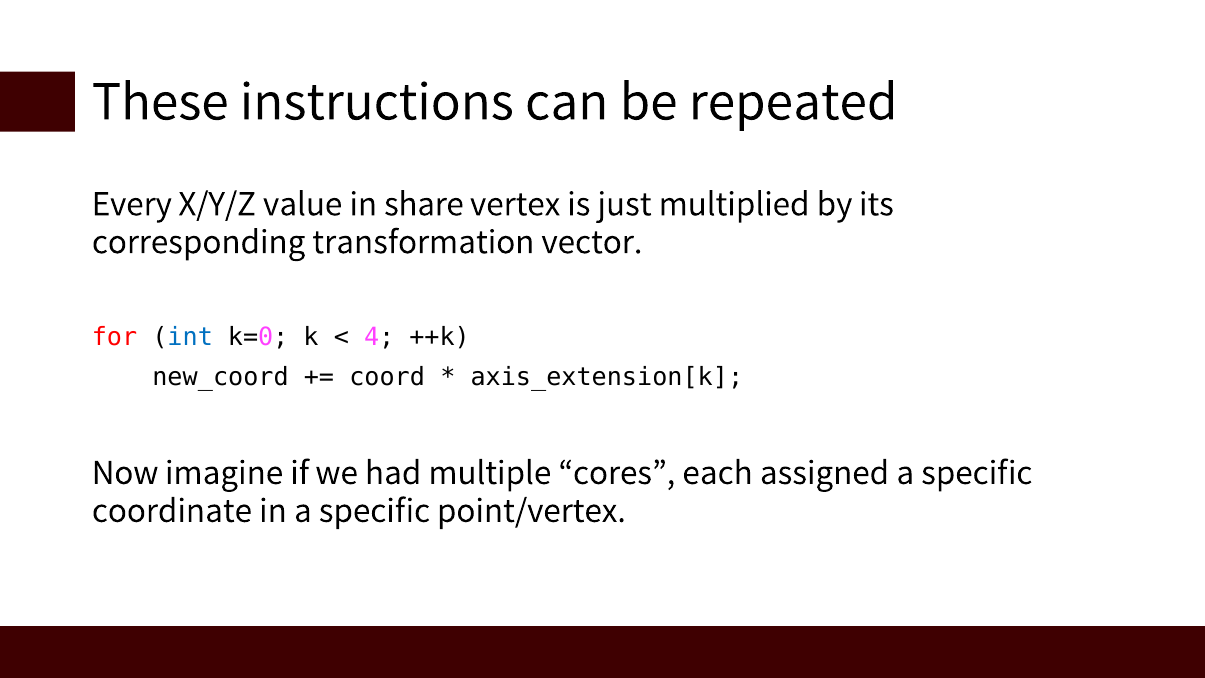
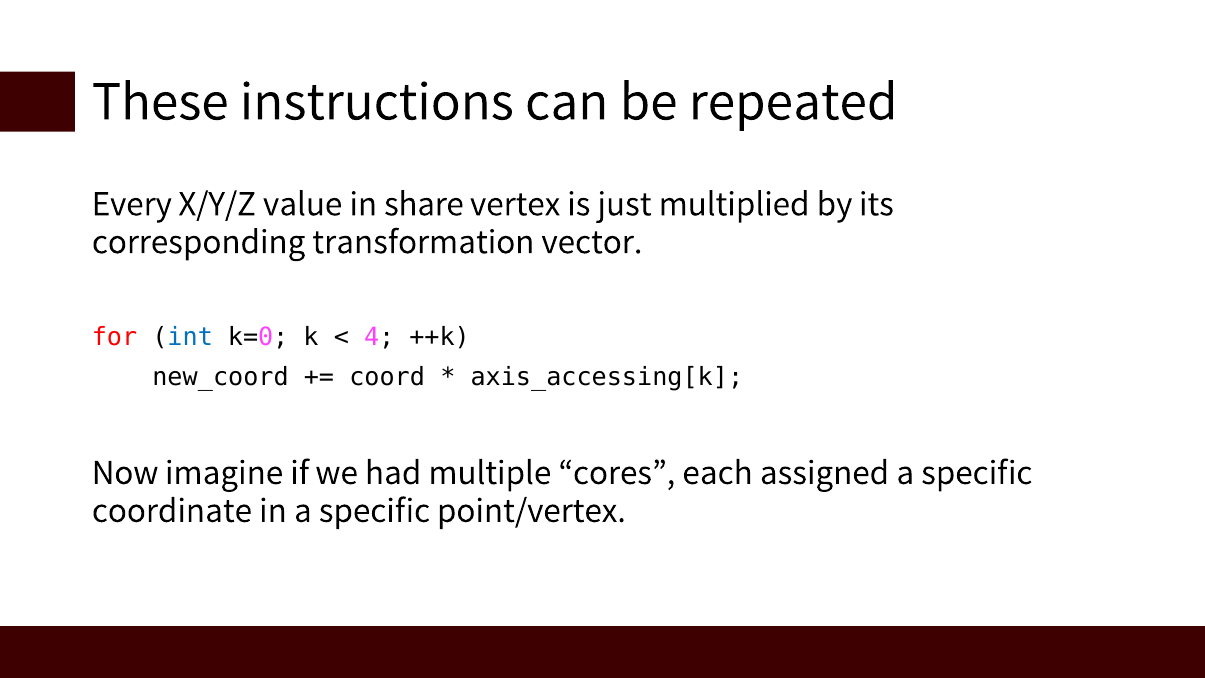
axis_extension[k: axis_extension[k -> axis_accessing[k
